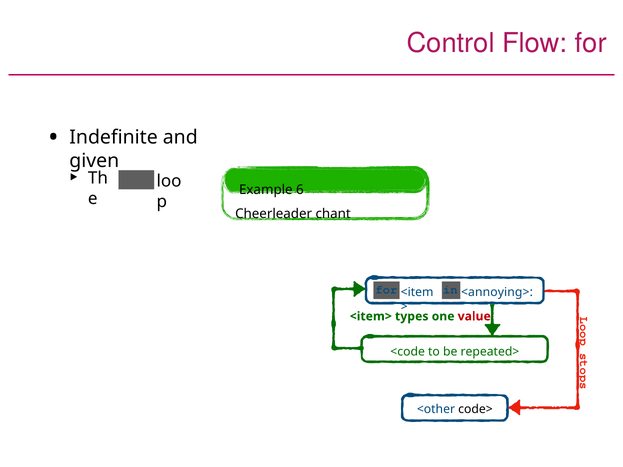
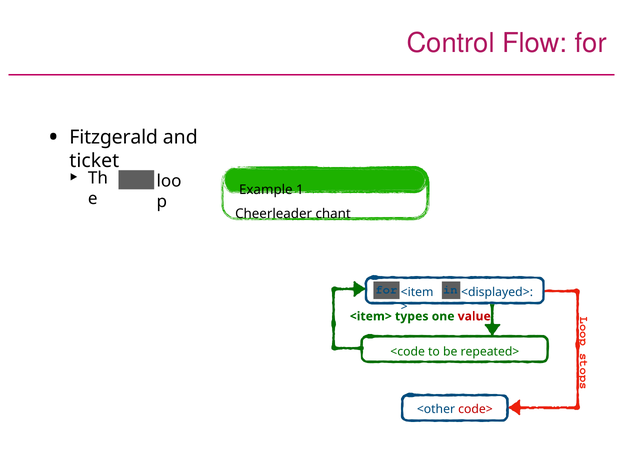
Indefinite: Indefinite -> Fitzgerald
given: given -> ticket
6: 6 -> 1
<annoying>: <annoying> -> <displayed>
code> colour: black -> red
